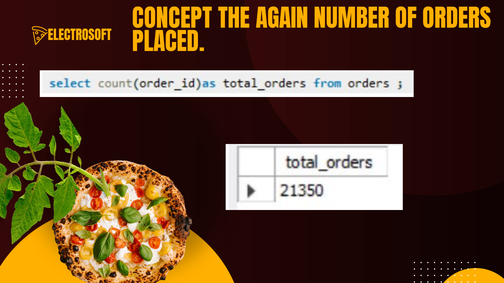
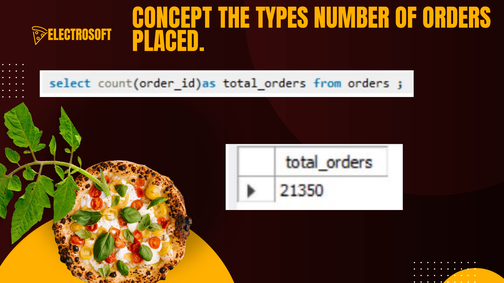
AGAIN: AGAIN -> TYPES
